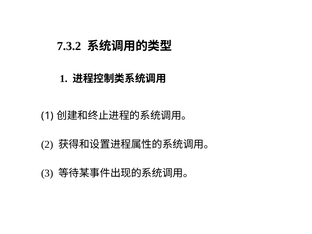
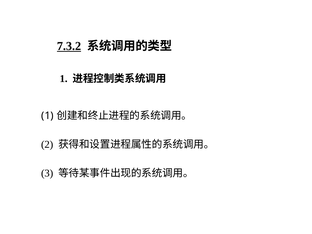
7.3.2 underline: none -> present
